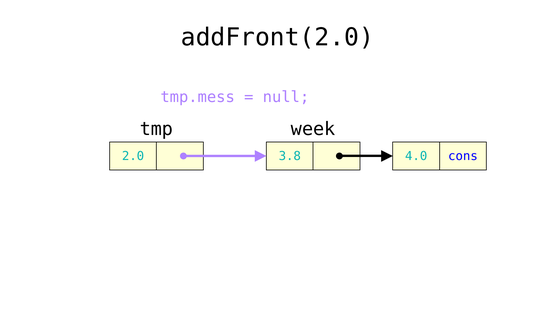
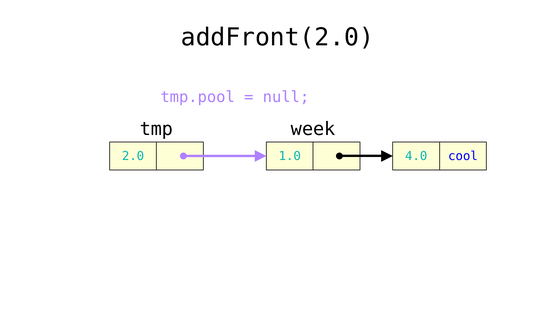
tmp.mess: tmp.mess -> tmp.pool
3.8: 3.8 -> 1.0
cons: cons -> cool
